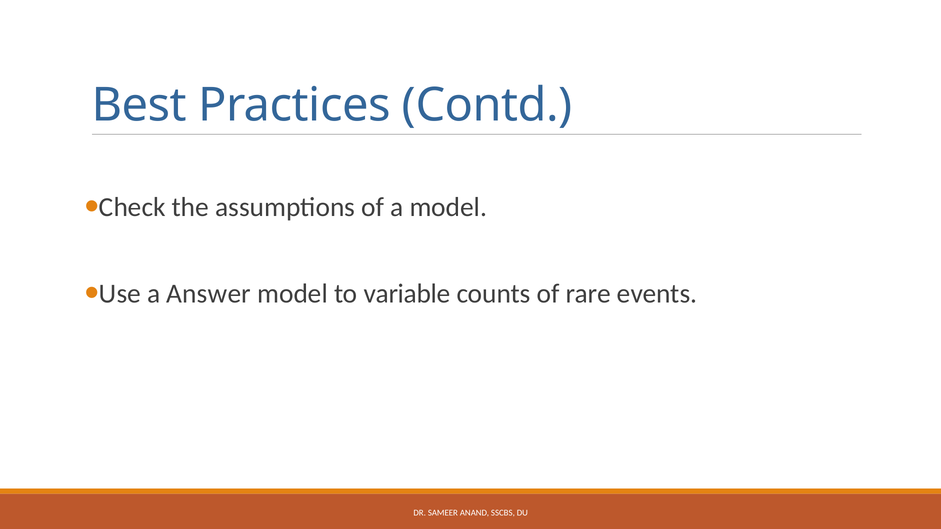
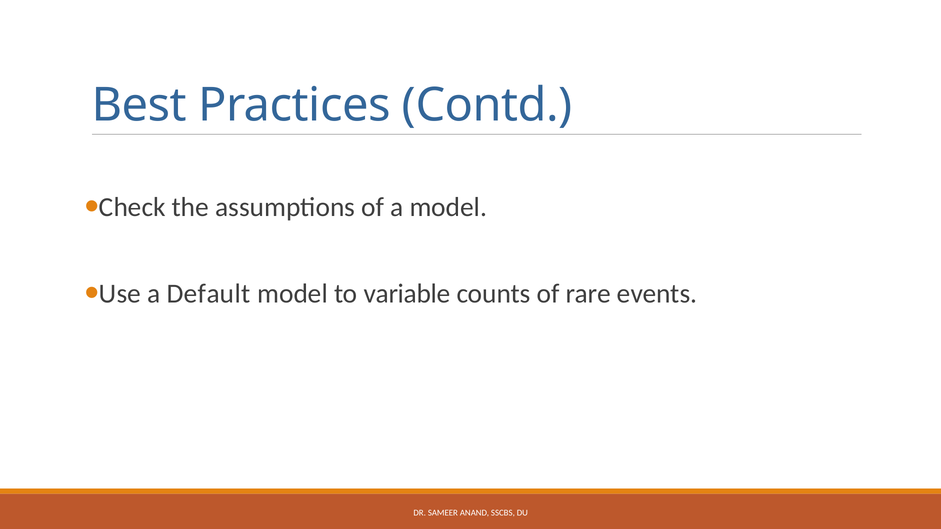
Answer: Answer -> Default
